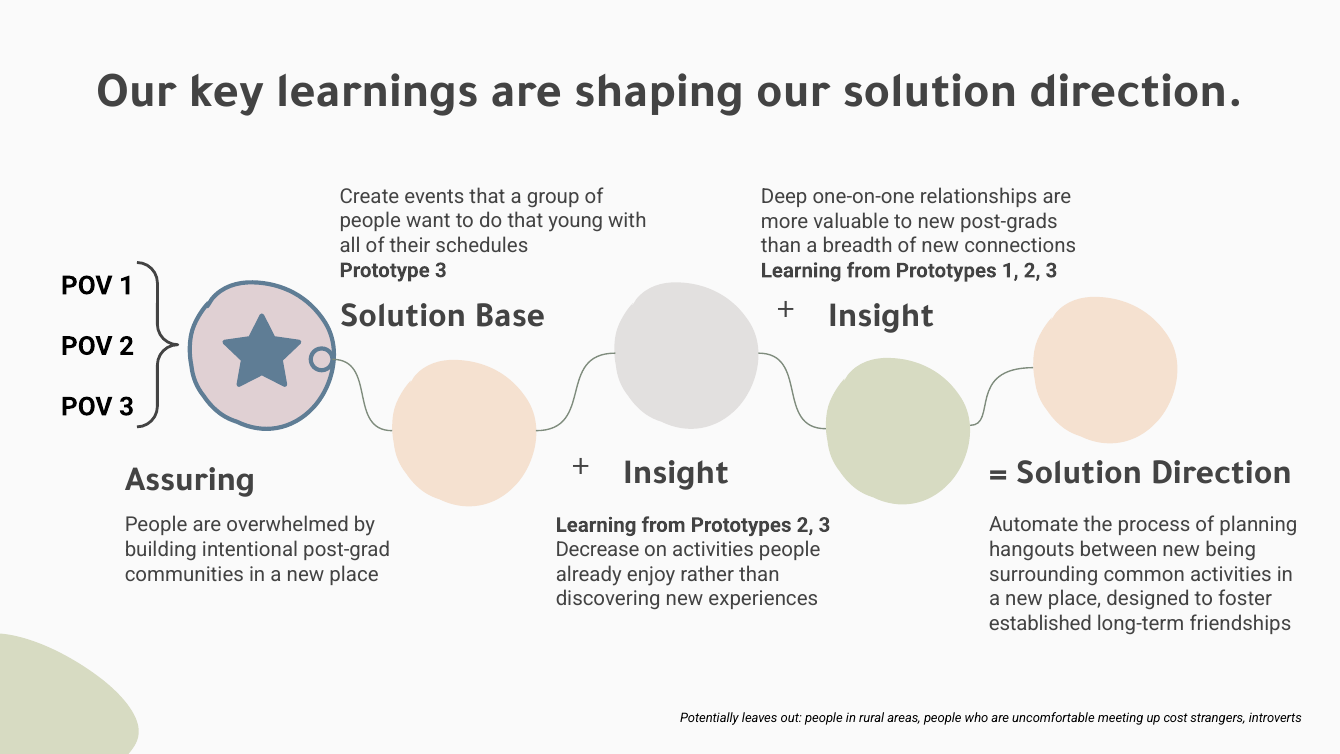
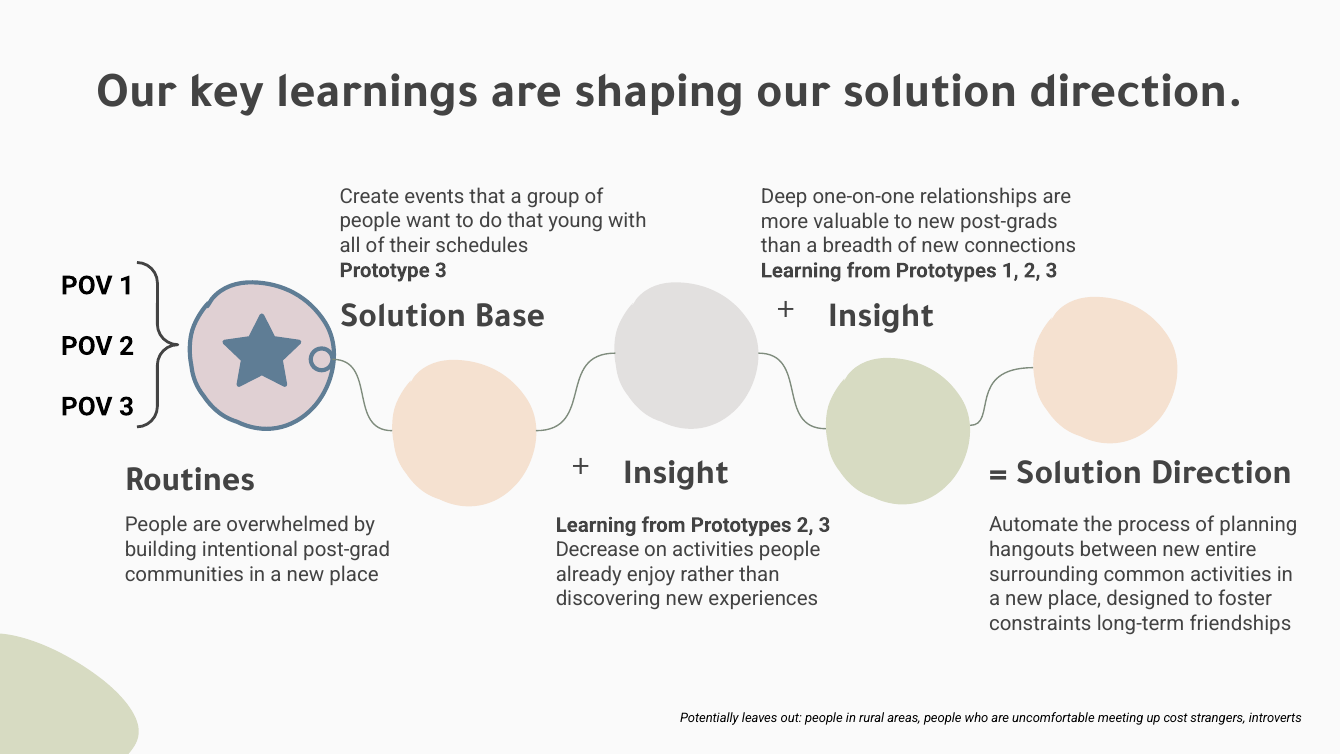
Assuring: Assuring -> Routines
being: being -> entire
established: established -> constraints
